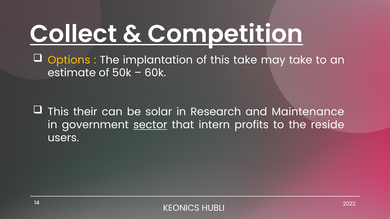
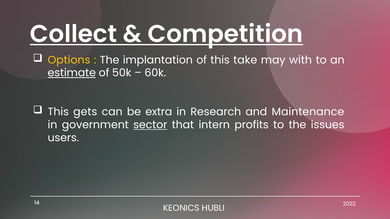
may take: take -> with
estimate underline: none -> present
their: their -> gets
solar: solar -> extra
reside: reside -> issues
